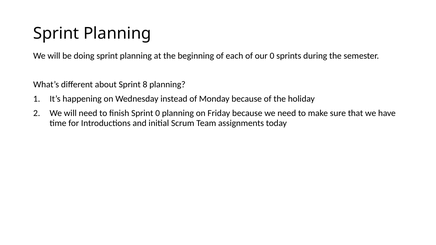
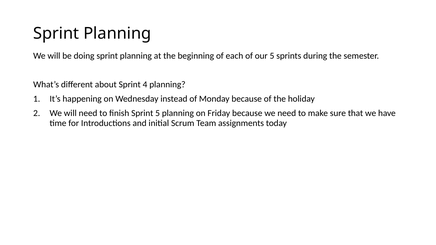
our 0: 0 -> 5
8: 8 -> 4
Sprint 0: 0 -> 5
